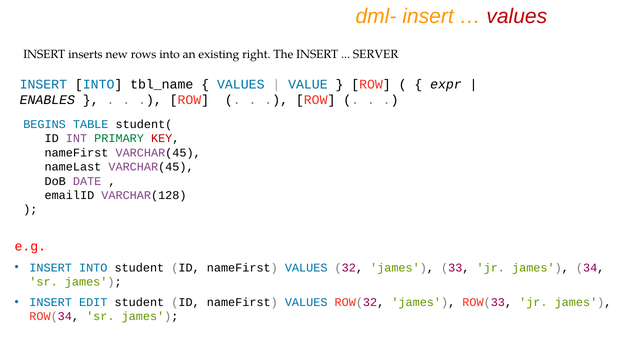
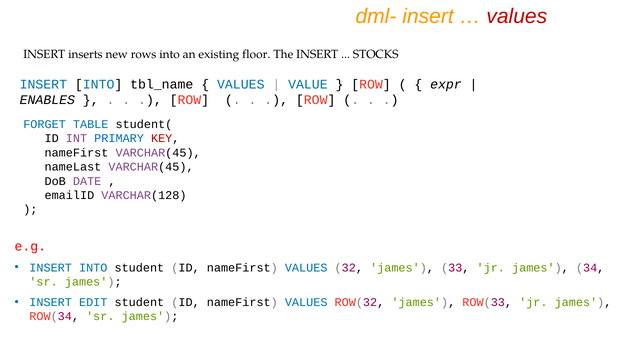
right: right -> floor
SERVER: SERVER -> STOCKS
BEGINS: BEGINS -> FORGET
PRIMARY colour: green -> blue
